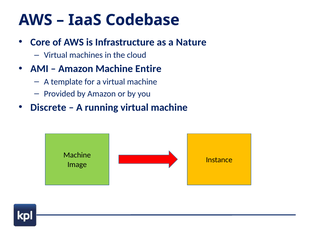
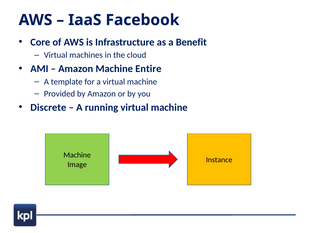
Codebase: Codebase -> Facebook
Nature: Nature -> Benefit
